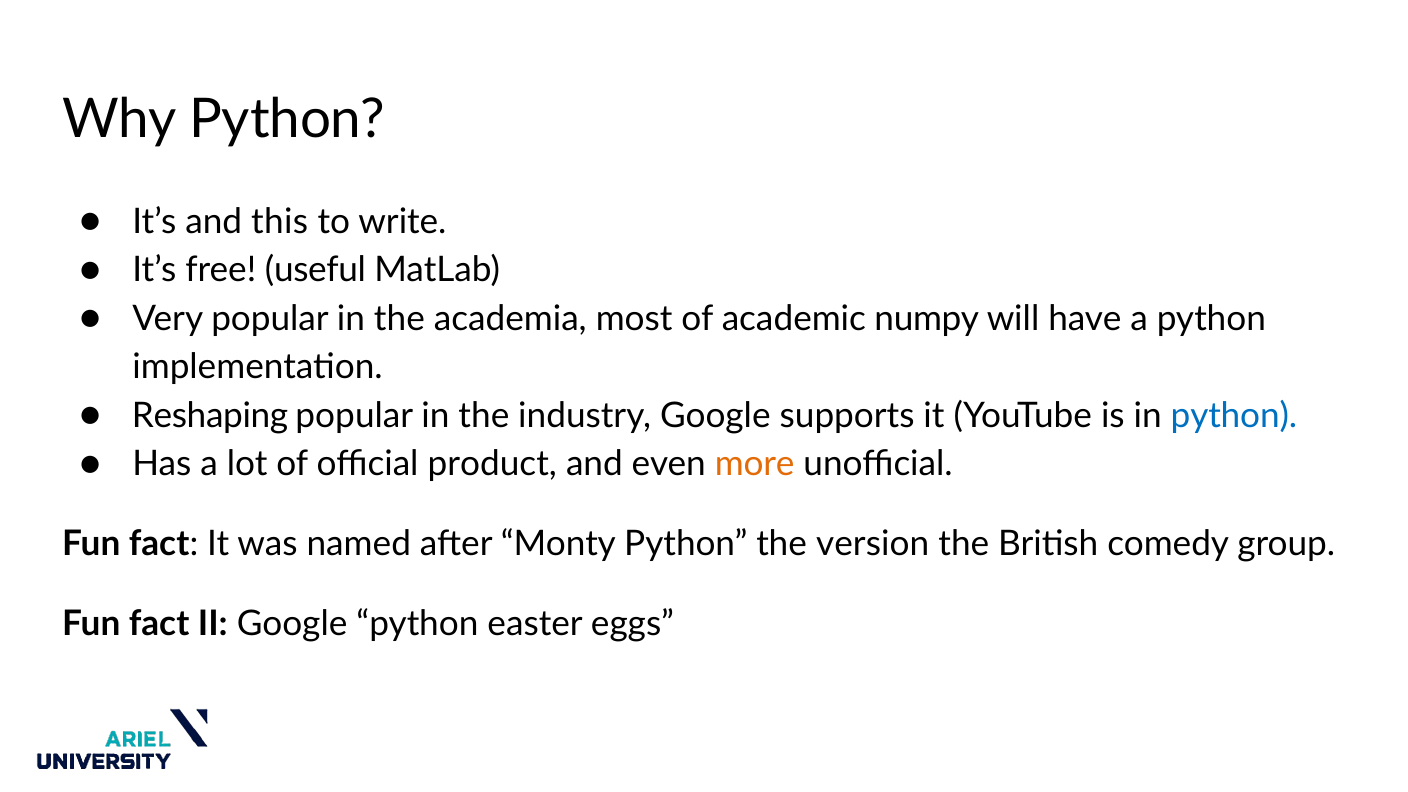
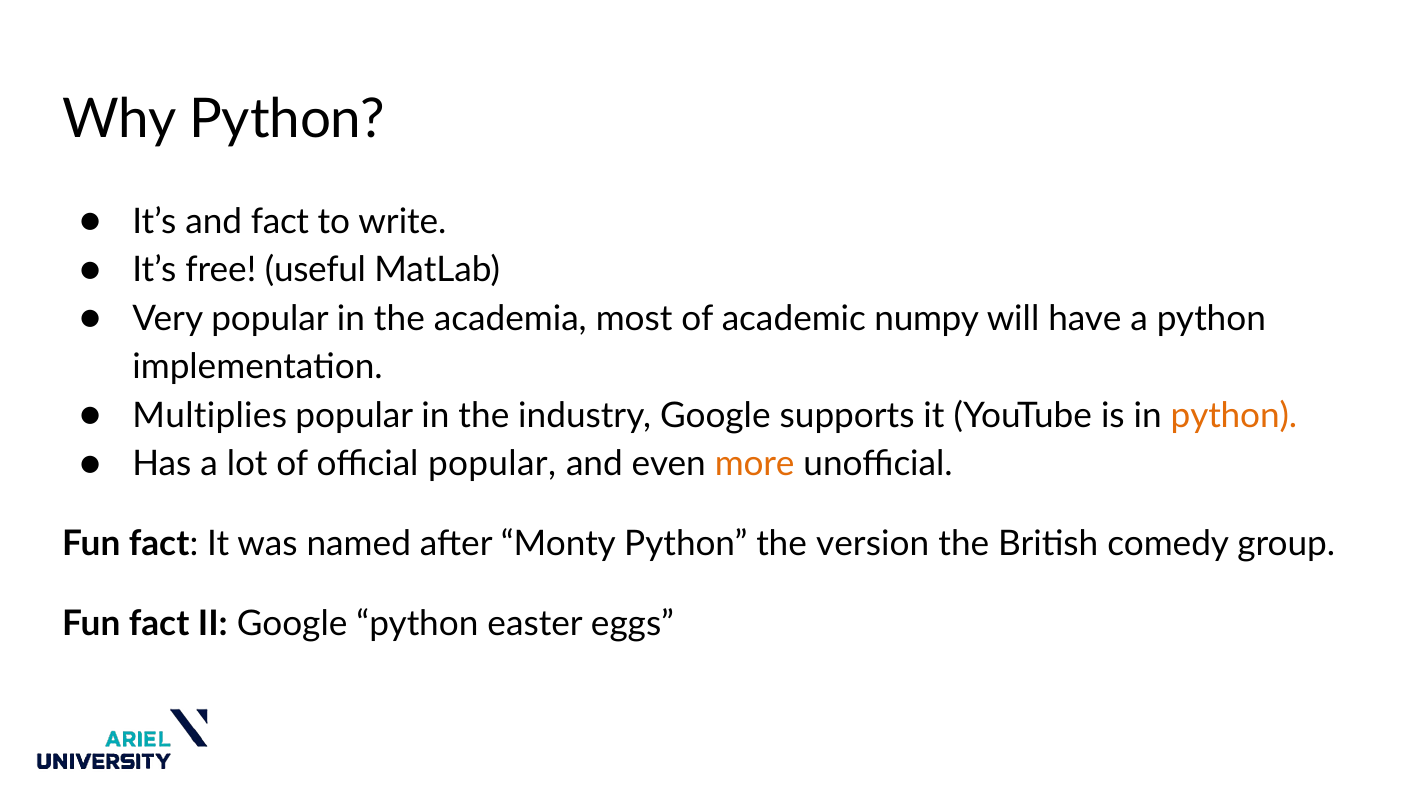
and this: this -> fact
Reshaping: Reshaping -> Multiplies
python at (1234, 416) colour: blue -> orange
official product: product -> popular
